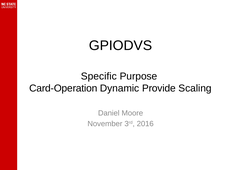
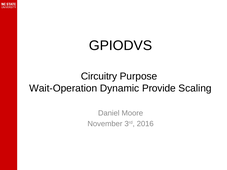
Specific: Specific -> Circuitry
Card-Operation: Card-Operation -> Wait-Operation
